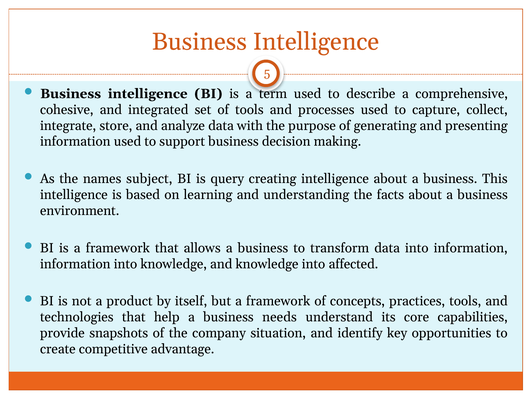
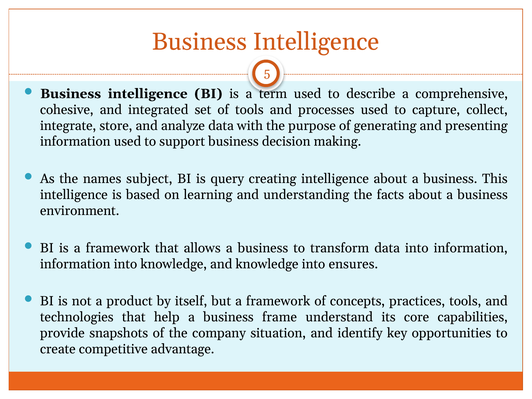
affected: affected -> ensures
needs: needs -> frame
